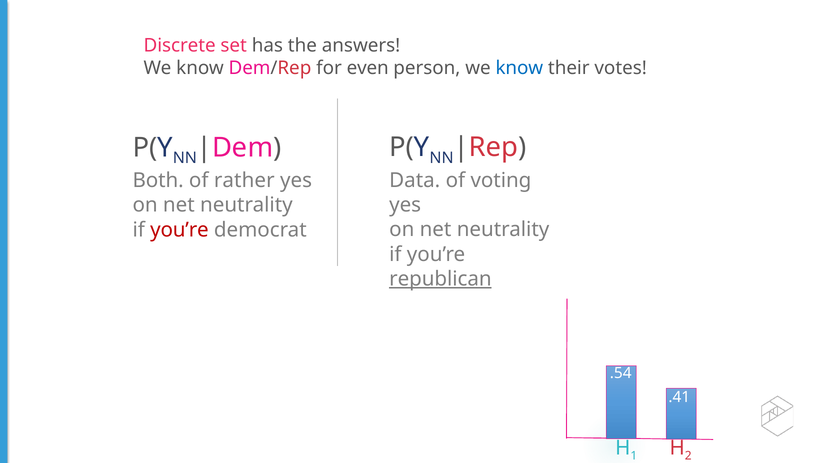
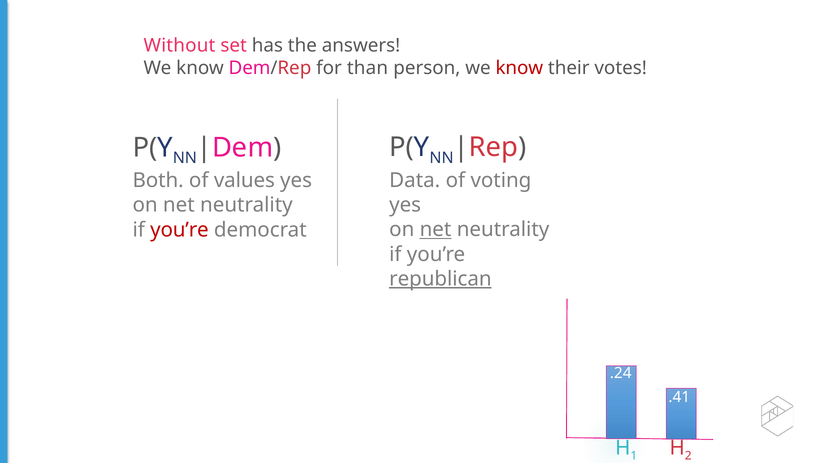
Discrete: Discrete -> Without
even: even -> than
know at (519, 68) colour: blue -> red
rather: rather -> values
net at (436, 230) underline: none -> present
.54: .54 -> .24
